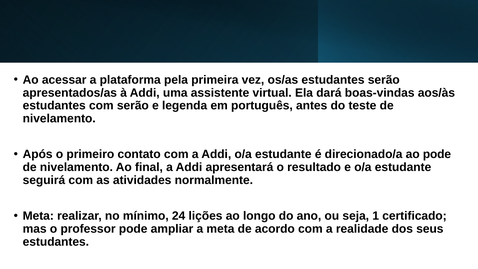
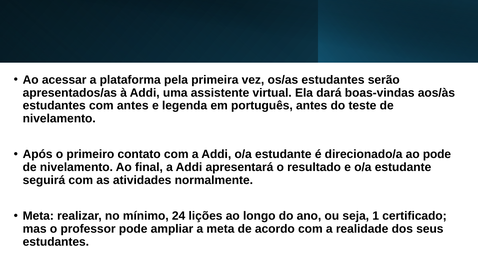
com serão: serão -> antes
